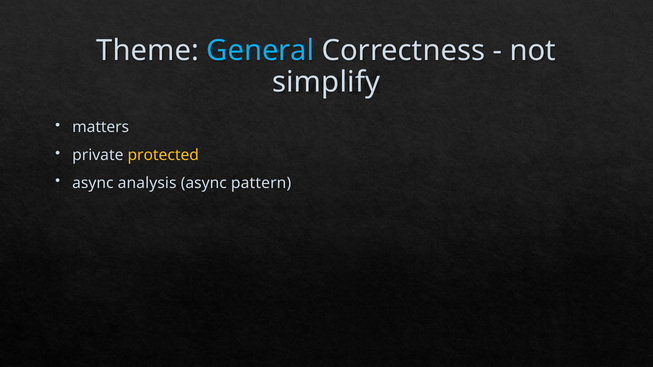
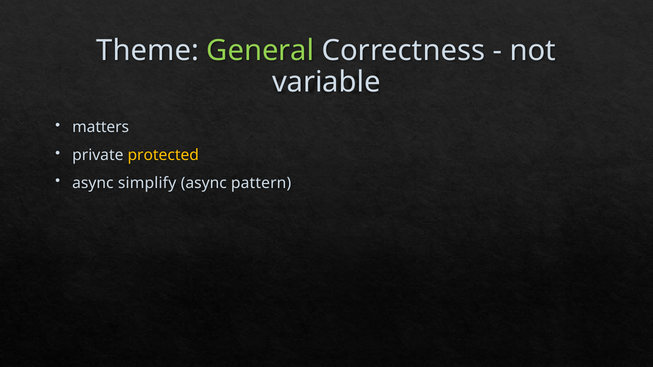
General colour: light blue -> light green
simplify: simplify -> variable
analysis: analysis -> simplify
